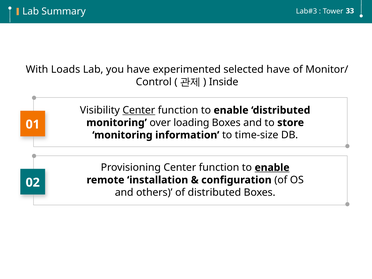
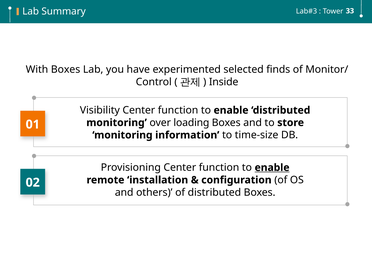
With Loads: Loads -> Boxes
selected have: have -> finds
Center at (139, 110) underline: present -> none
